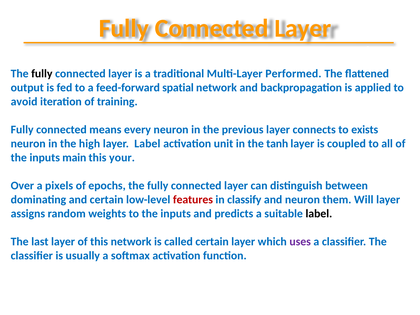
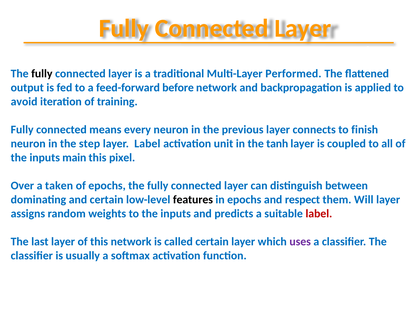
spatial: spatial -> before
exists: exists -> finish
high: high -> step
your: your -> pixel
pixels: pixels -> taken
features colour: red -> black
in classify: classify -> epochs
and neuron: neuron -> respect
label at (319, 214) colour: black -> red
